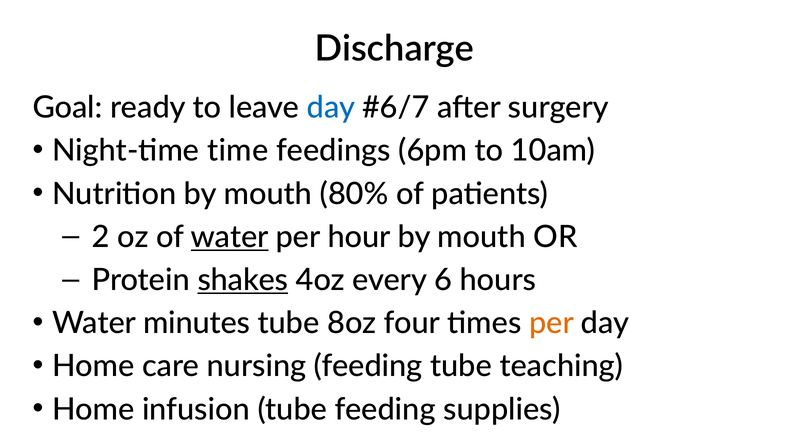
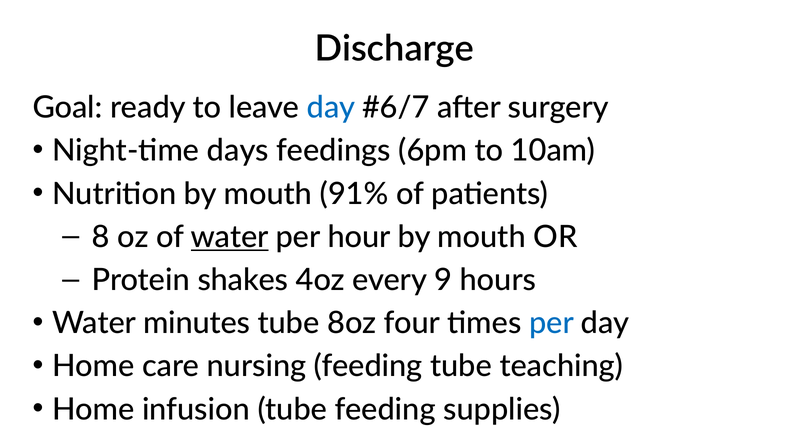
time: time -> days
80%: 80% -> 91%
2: 2 -> 8
shakes underline: present -> none
6: 6 -> 9
per at (551, 323) colour: orange -> blue
